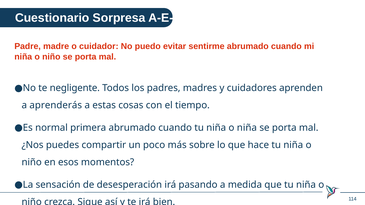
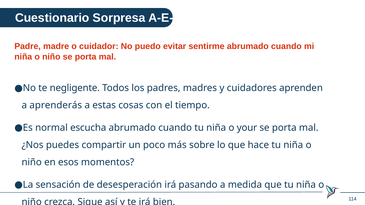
primera: primera -> escucha
o niña: niña -> your
